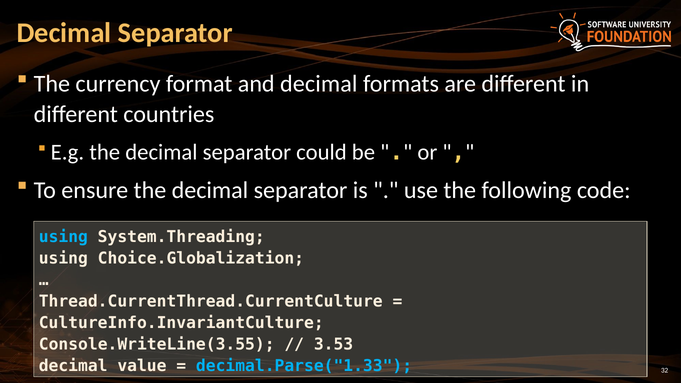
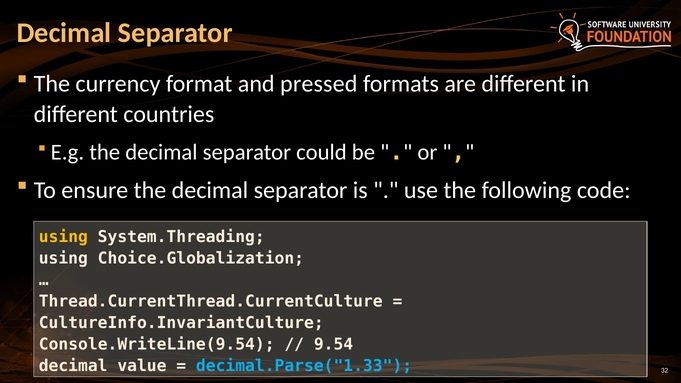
and decimal: decimal -> pressed
using at (63, 237) colour: light blue -> yellow
Console.WriteLine(3.55: Console.WriteLine(3.55 -> Console.WriteLine(9.54
3.53: 3.53 -> 9.54
